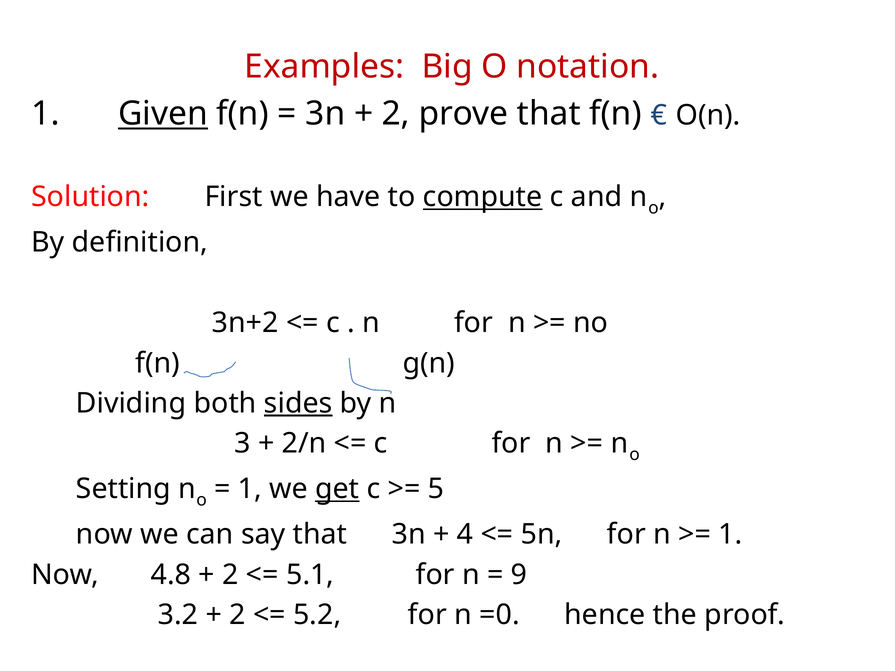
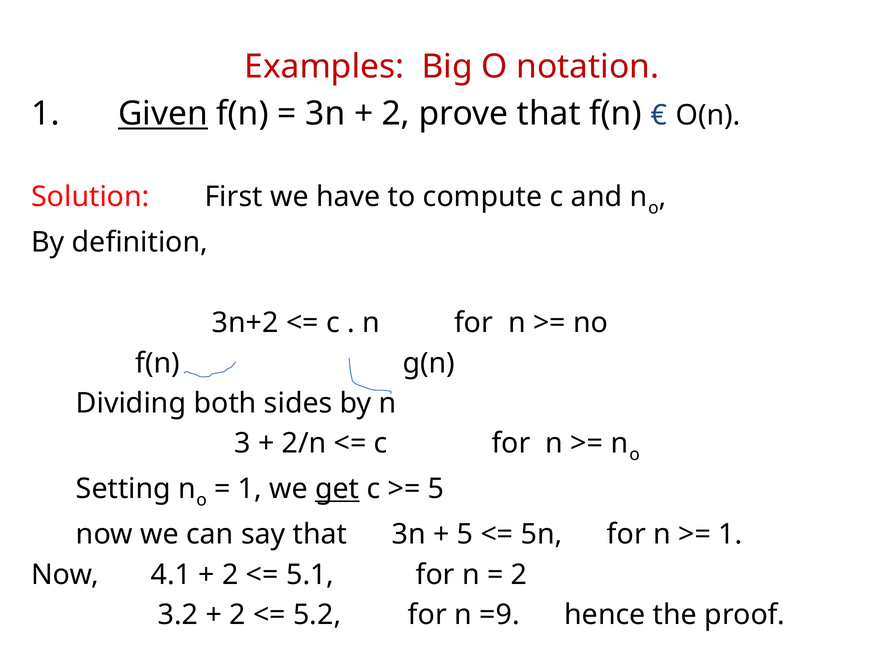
compute underline: present -> none
sides underline: present -> none
4 at (465, 535): 4 -> 5
4.8: 4.8 -> 4.1
9 at (519, 575): 9 -> 2
=0: =0 -> =9
